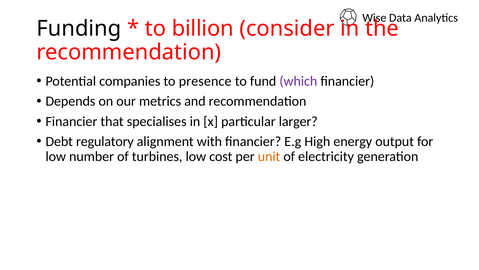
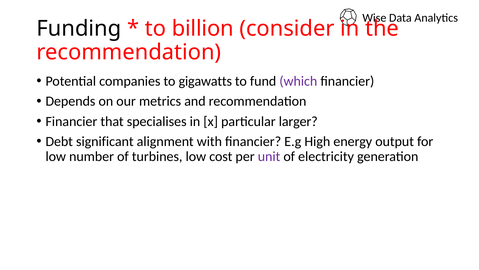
presence: presence -> gigawatts
regulatory: regulatory -> significant
unit colour: orange -> purple
